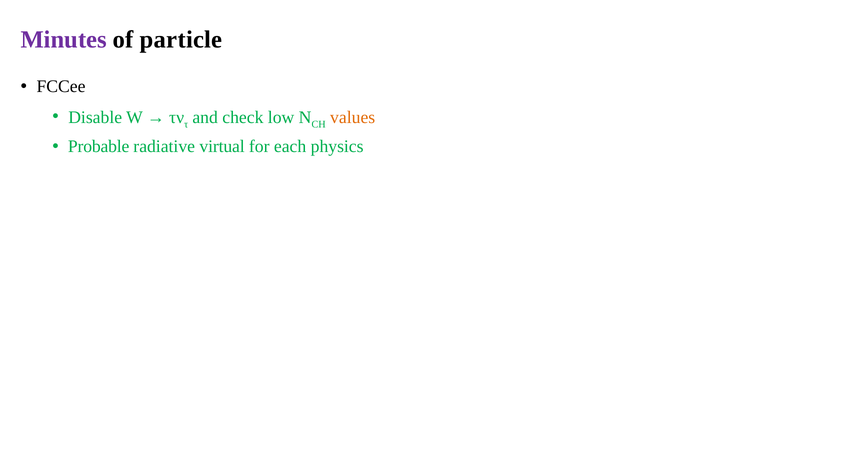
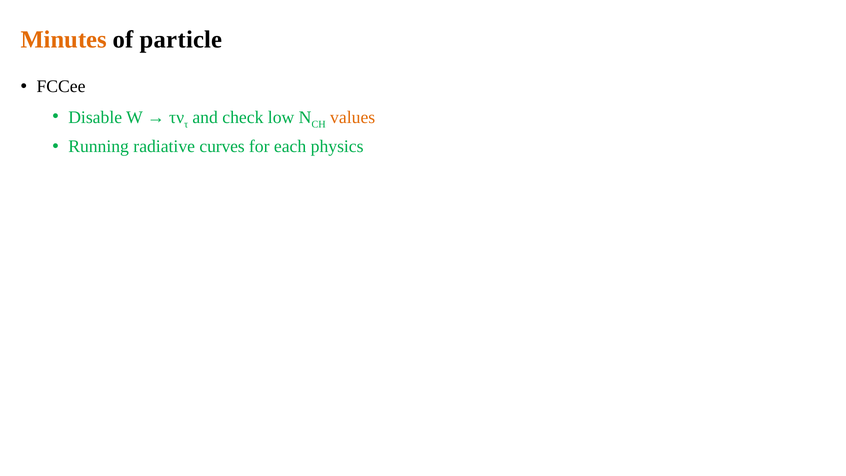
Minutes colour: purple -> orange
Probable: Probable -> Running
virtual: virtual -> curves
